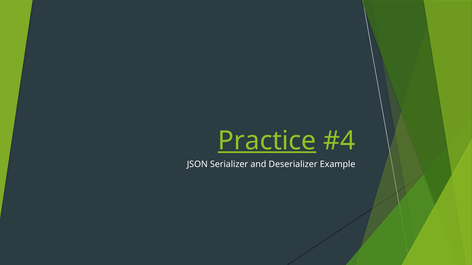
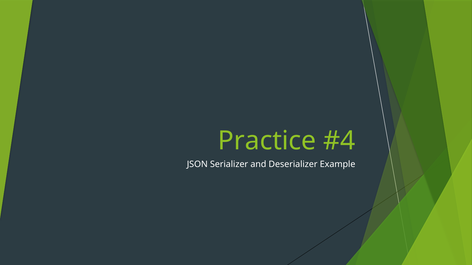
Practice underline: present -> none
